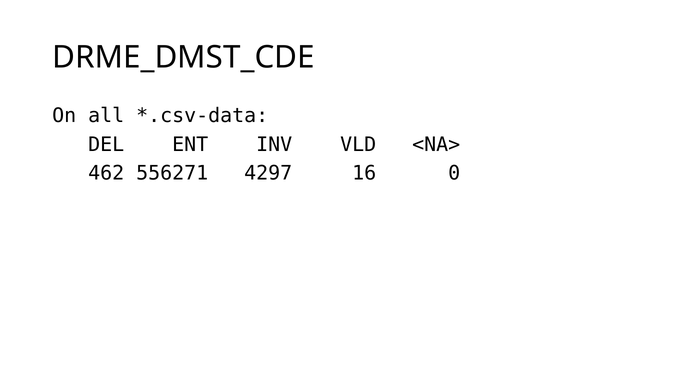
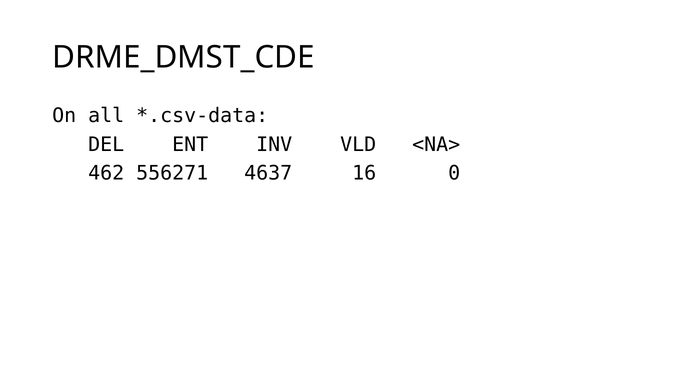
4297: 4297 -> 4637
